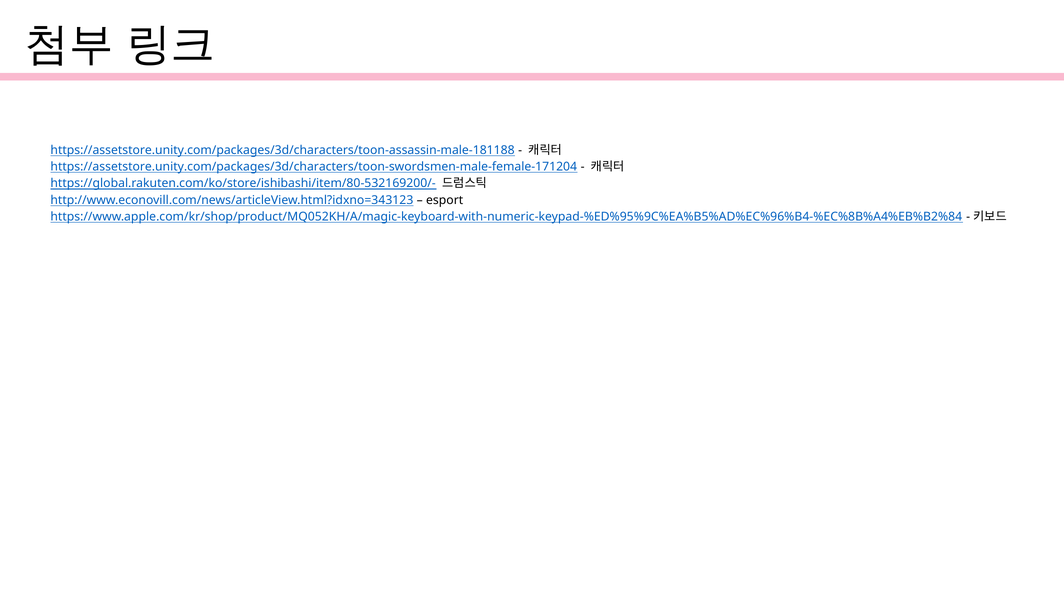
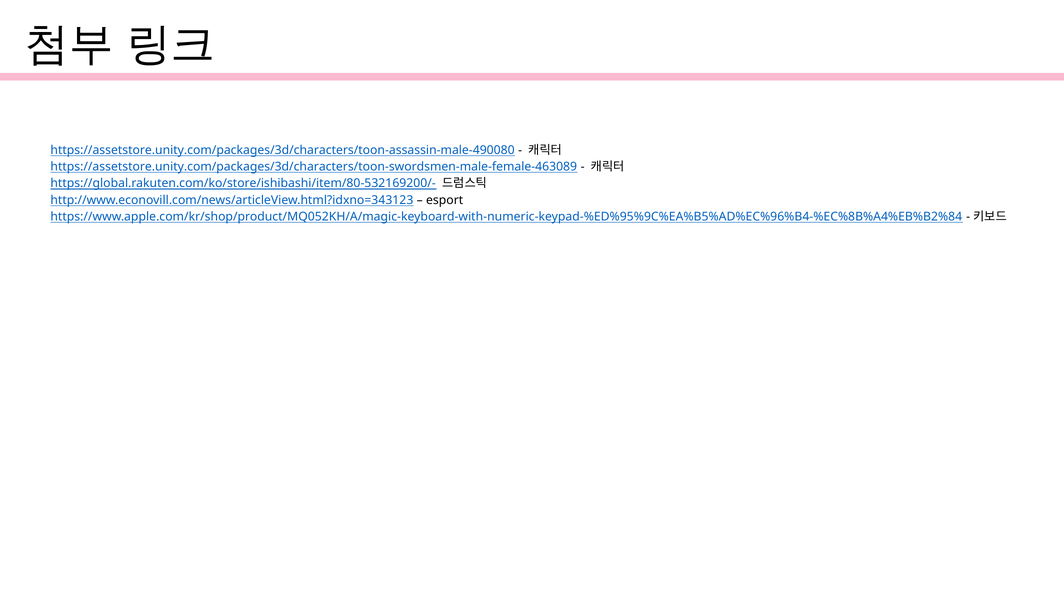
https://assetstore.unity.com/packages/3d/characters/toon-assassin-male-181188: https://assetstore.unity.com/packages/3d/characters/toon-assassin-male-181188 -> https://assetstore.unity.com/packages/3d/characters/toon-assassin-male-490080
https://assetstore.unity.com/packages/3d/characters/toon-swordsmen-male-female-171204: https://assetstore.unity.com/packages/3d/characters/toon-swordsmen-male-female-171204 -> https://assetstore.unity.com/packages/3d/characters/toon-swordsmen-male-female-463089
